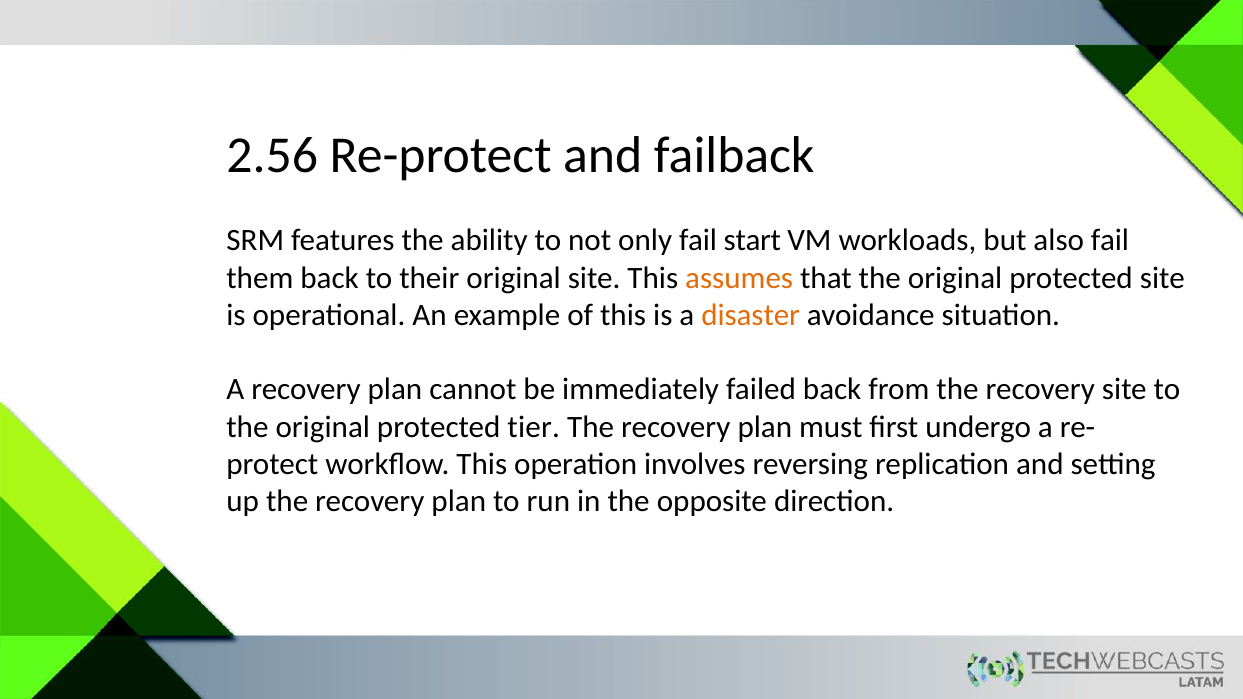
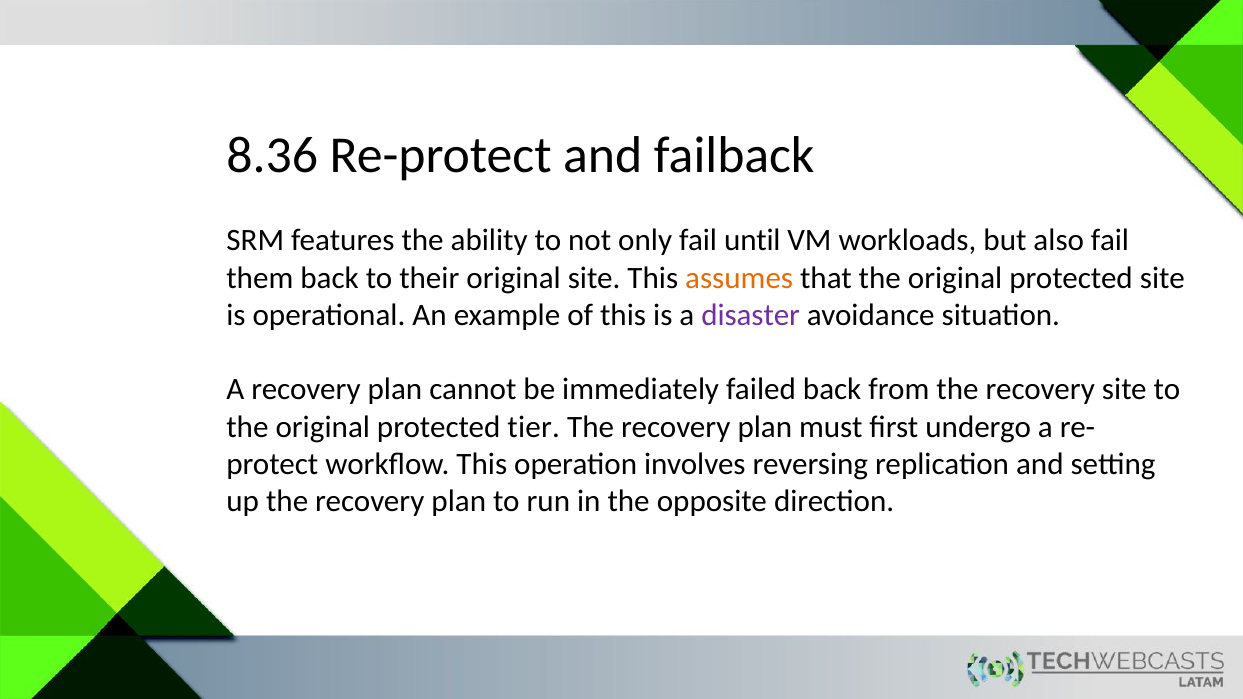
2.56: 2.56 -> 8.36
start: start -> until
disaster colour: orange -> purple
